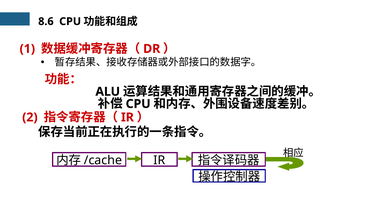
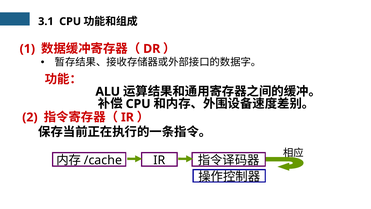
8.6: 8.6 -> 3.1
